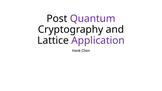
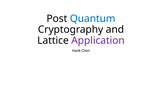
Quantum colour: purple -> blue
